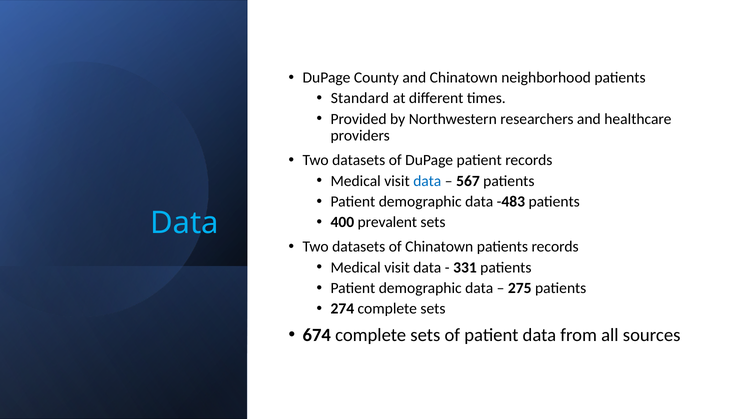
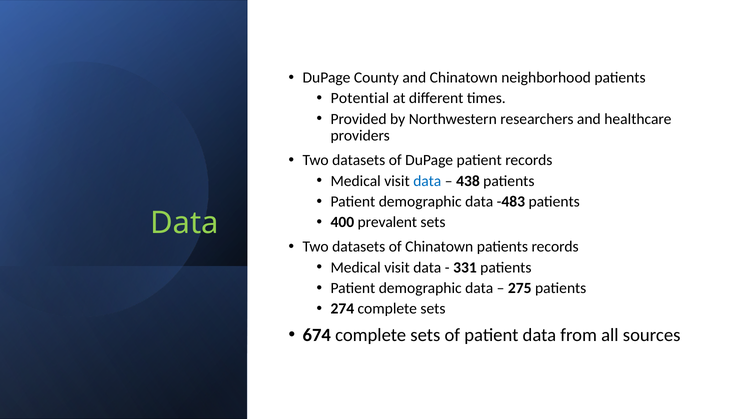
Standard: Standard -> Potential
567: 567 -> 438
Data at (185, 223) colour: light blue -> light green
